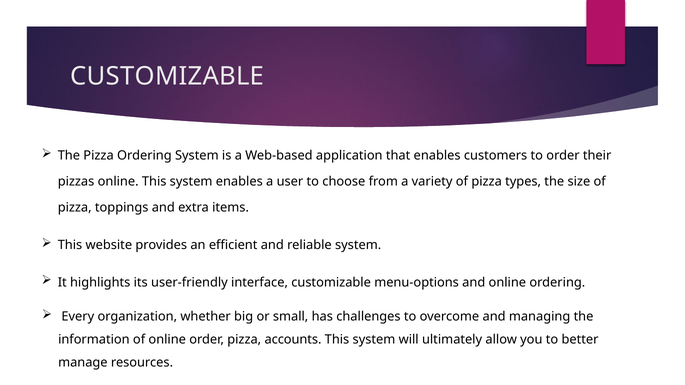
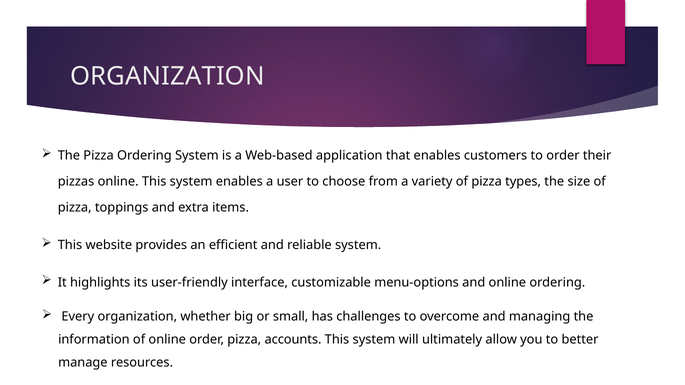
CUSTOMIZABLE at (167, 76): CUSTOMIZABLE -> ORGANIZATION
